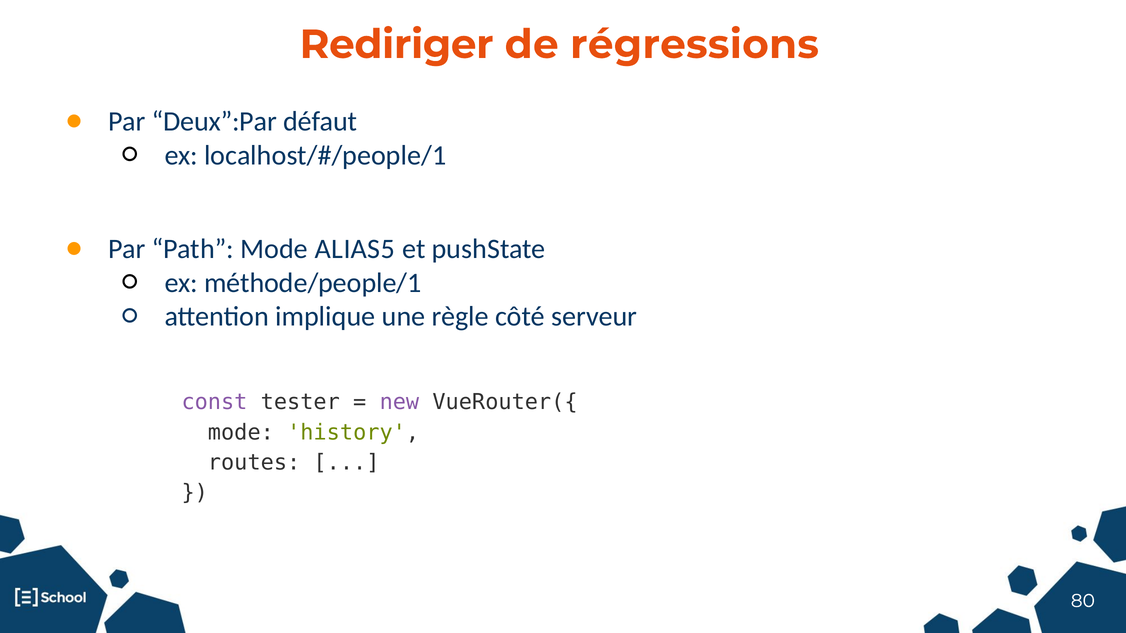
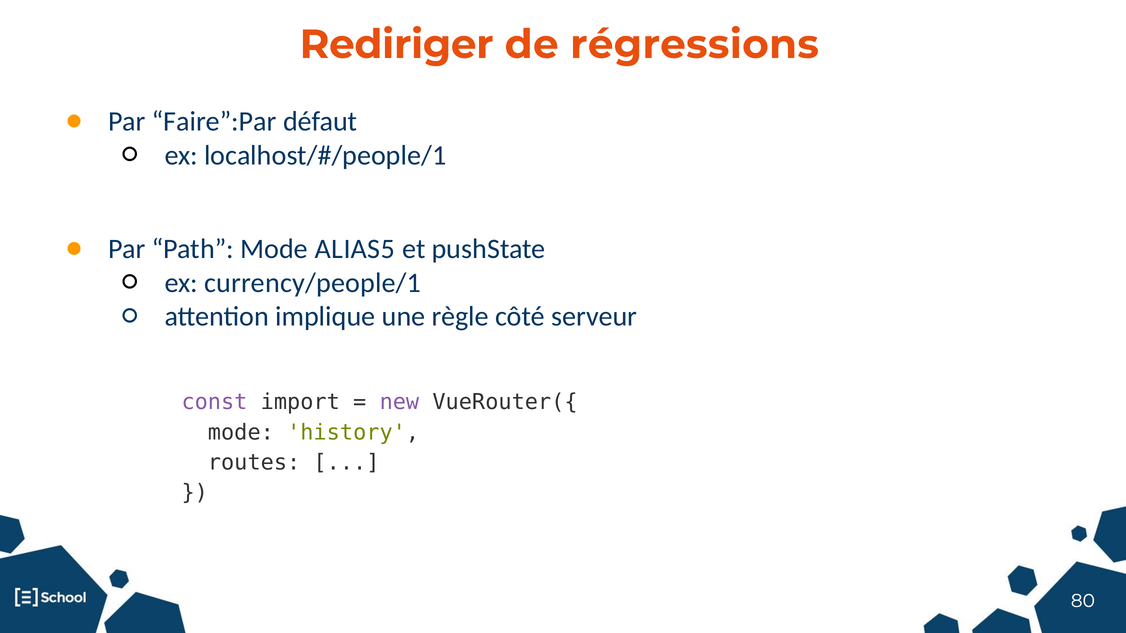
Deux”:Par: Deux”:Par -> Faire”:Par
méthode/people/1: méthode/people/1 -> currency/people/1
tester: tester -> import
